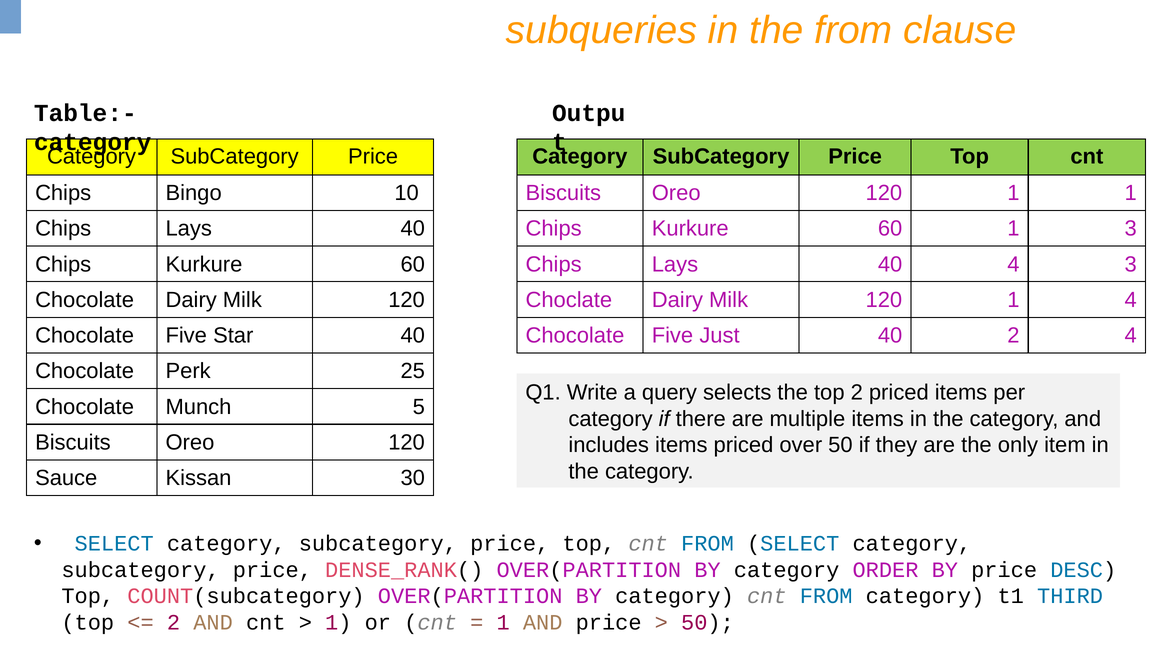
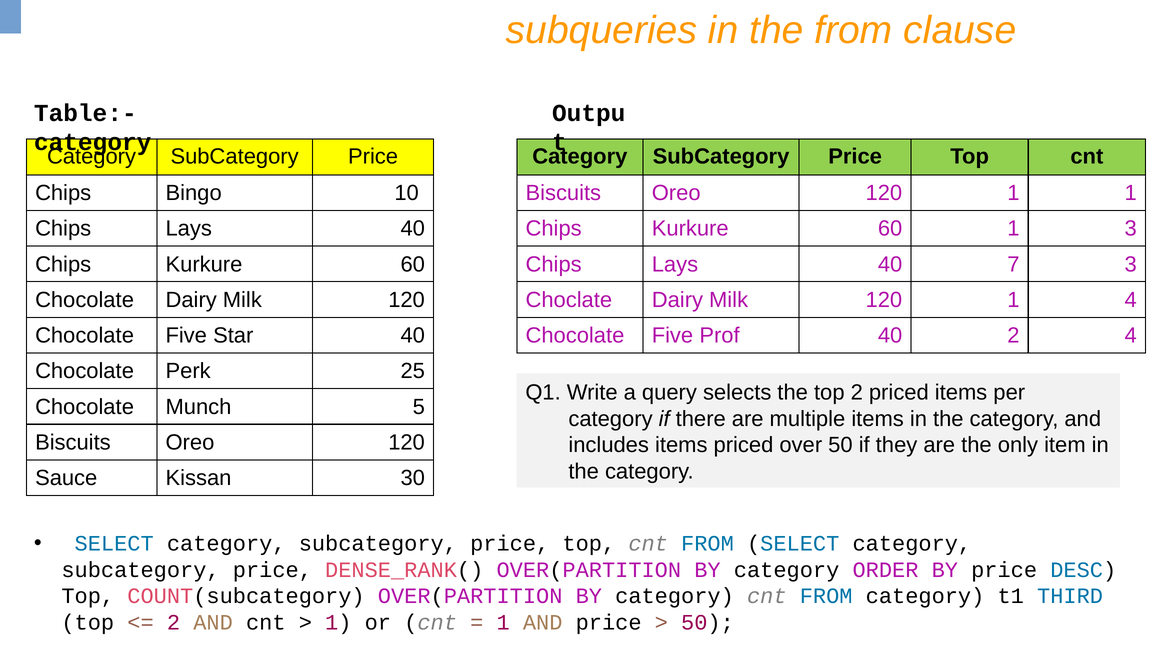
40 4: 4 -> 7
Just: Just -> Prof
